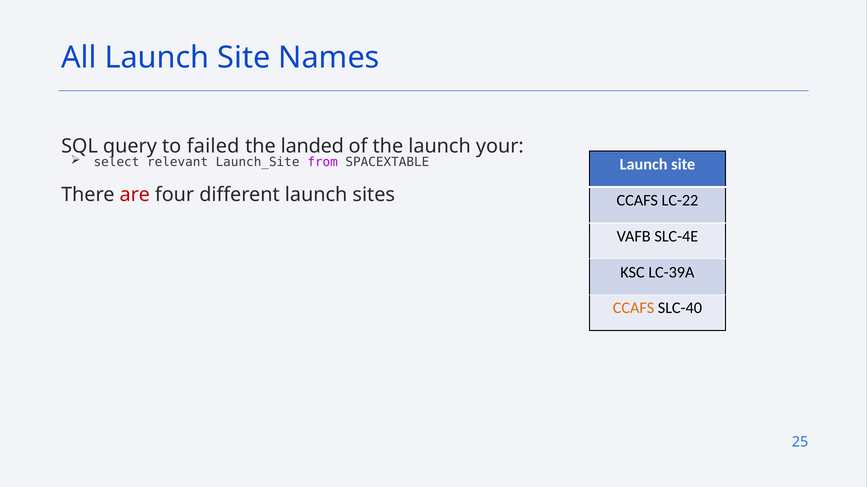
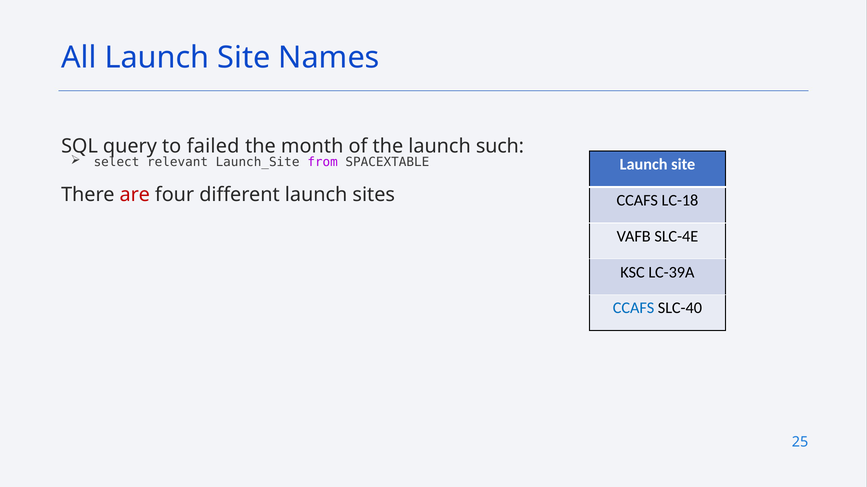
landed: landed -> month
your: your -> such
LC-22: LC-22 -> LC-18
CCAFS at (634, 308) colour: orange -> blue
